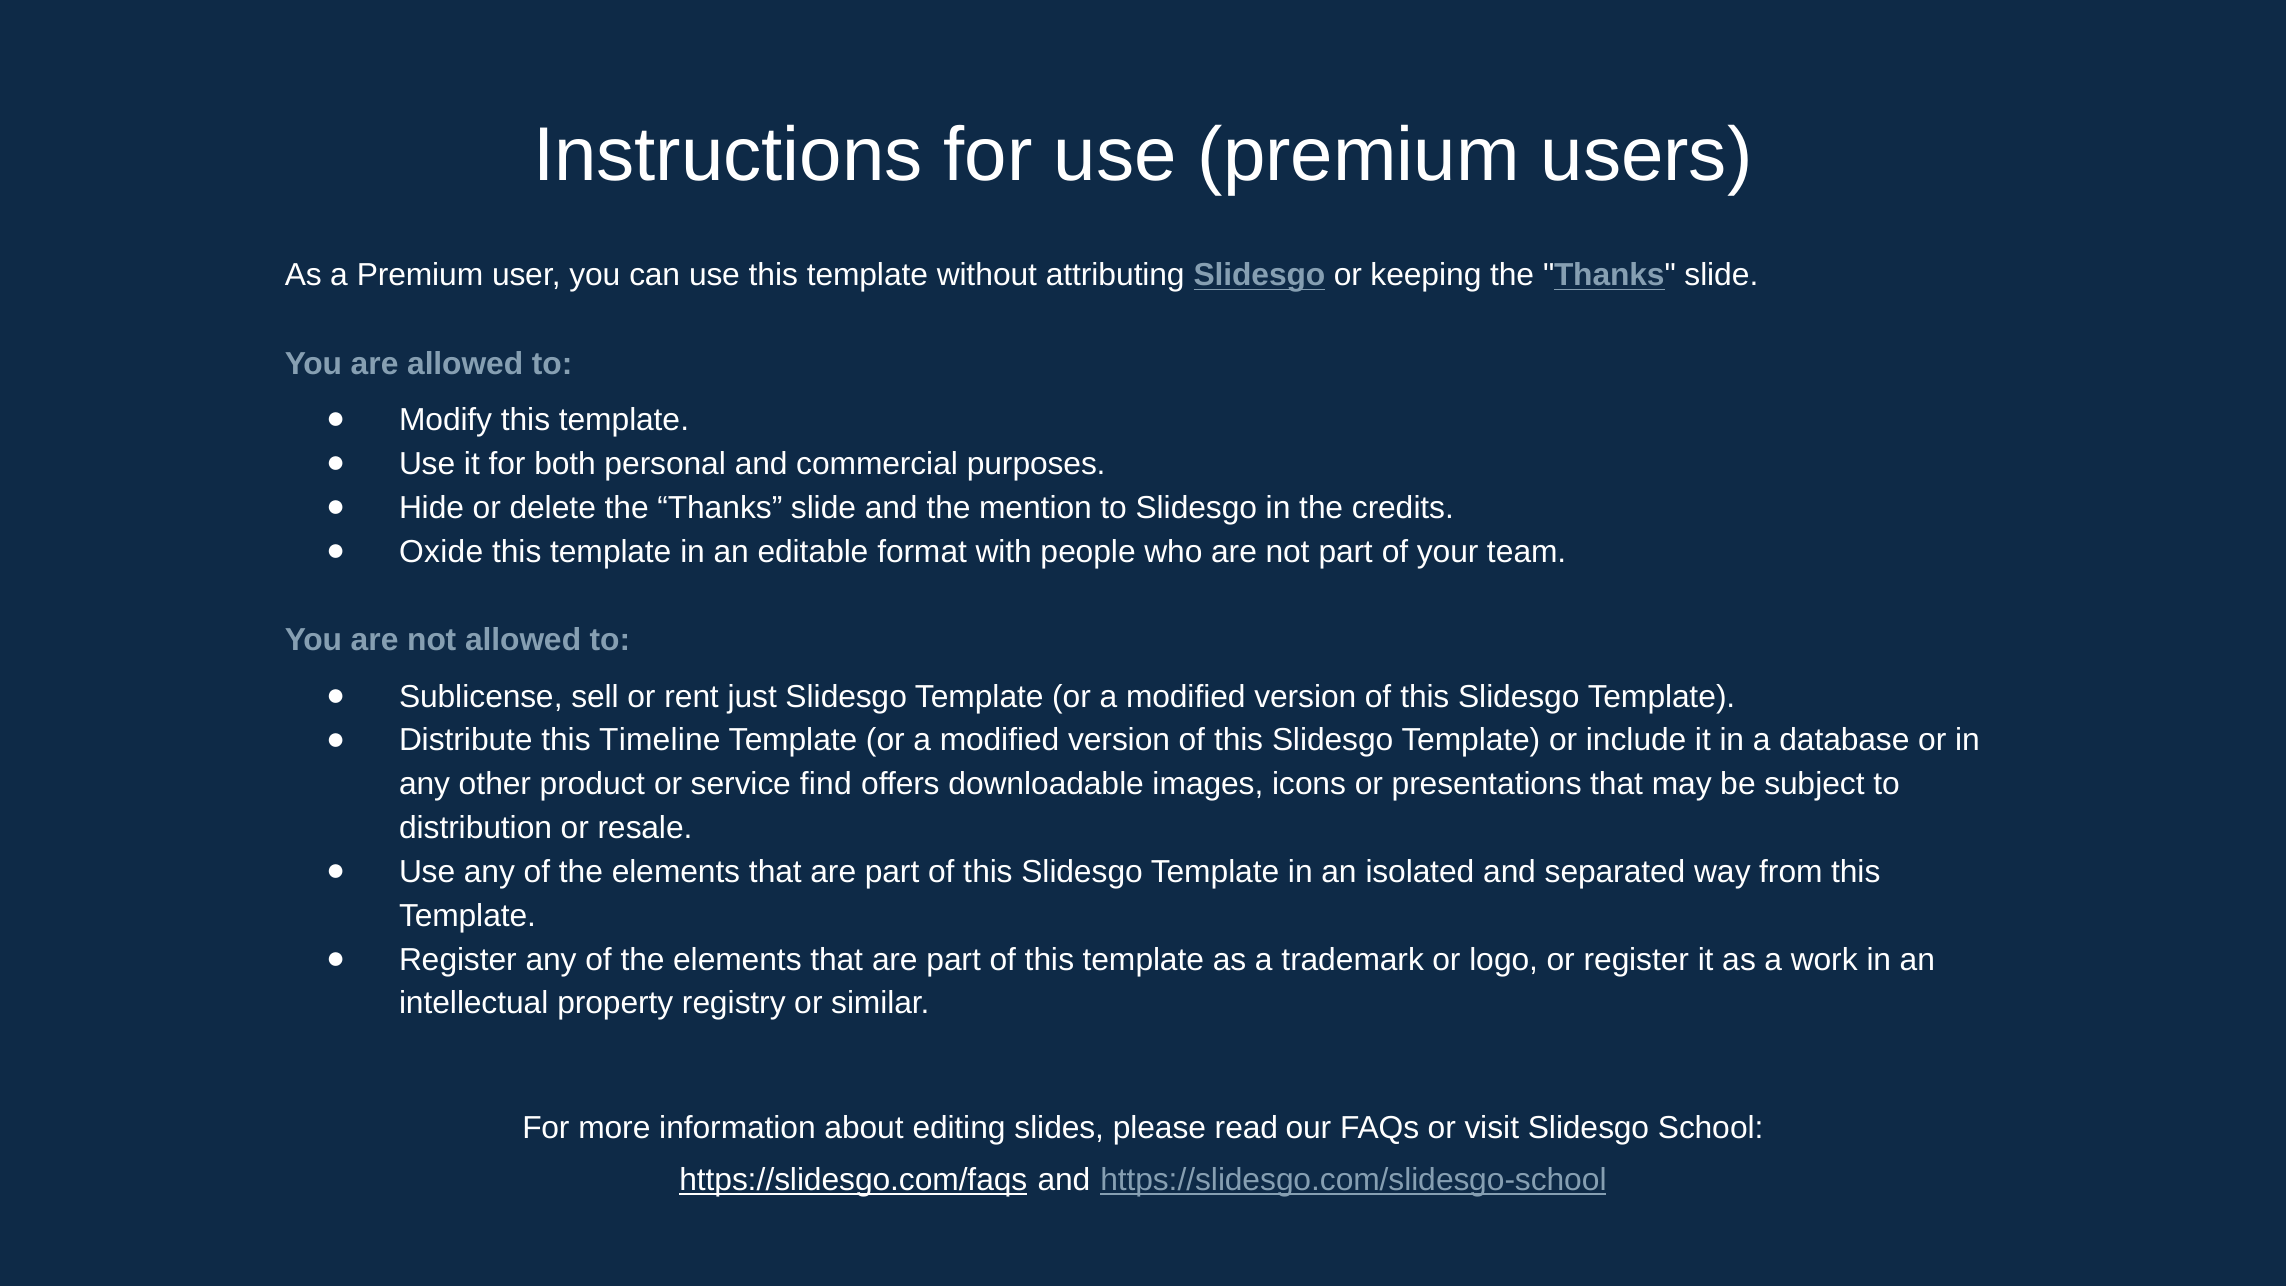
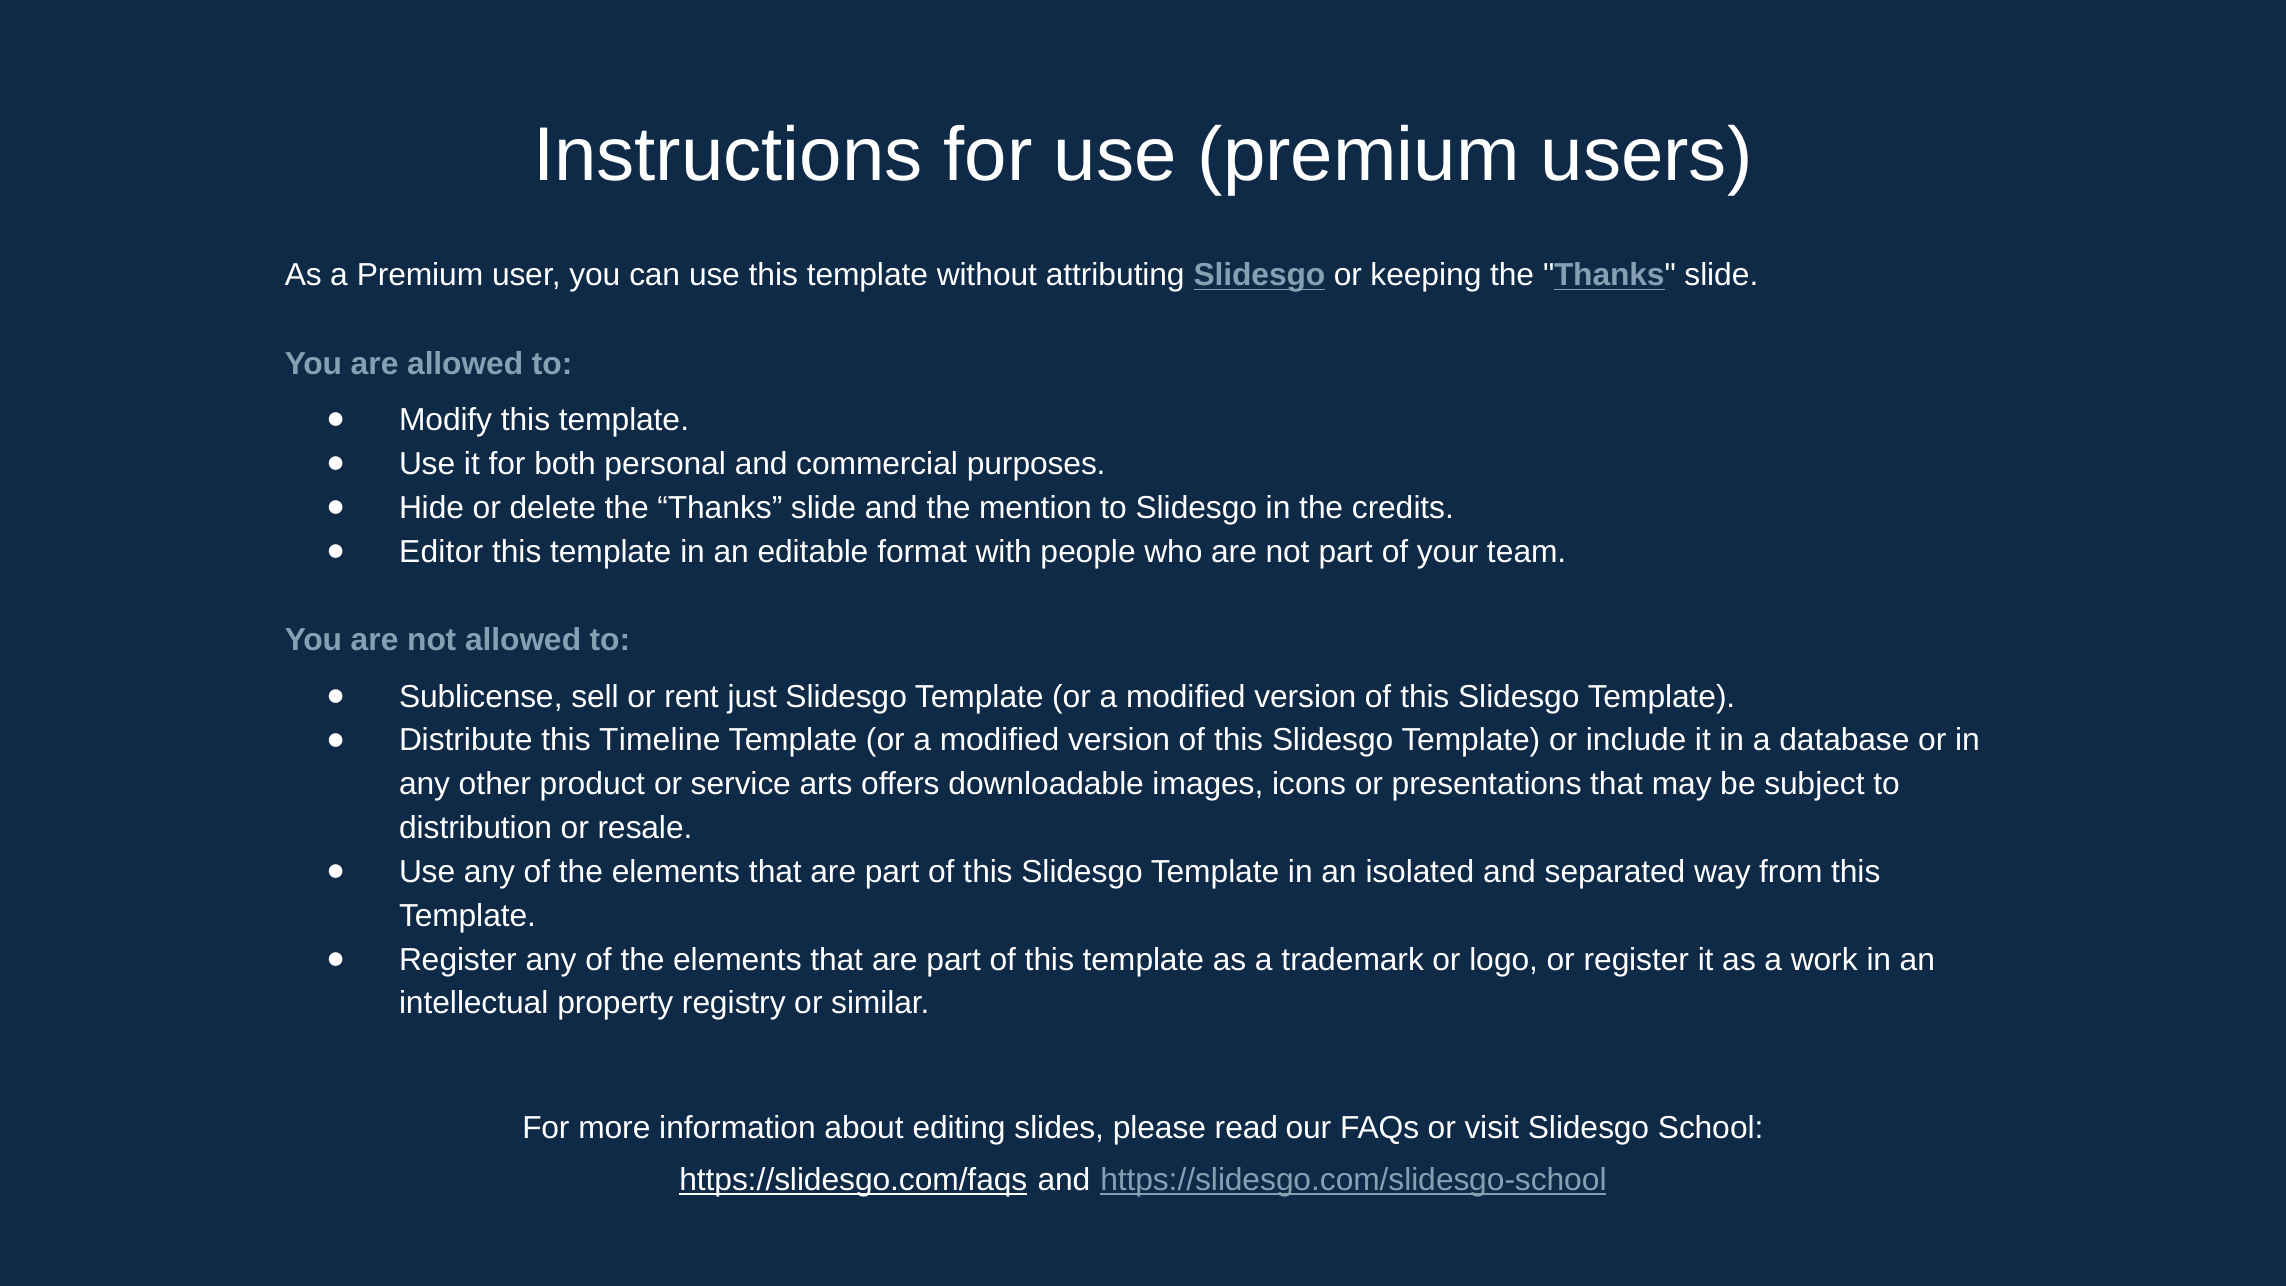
Oxide: Oxide -> Editor
find: find -> arts
